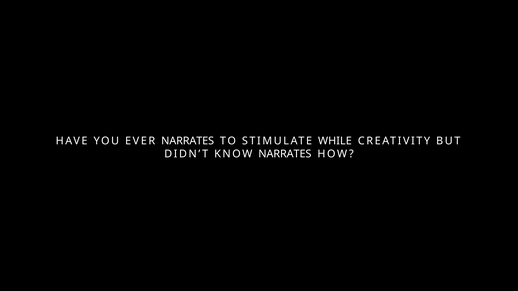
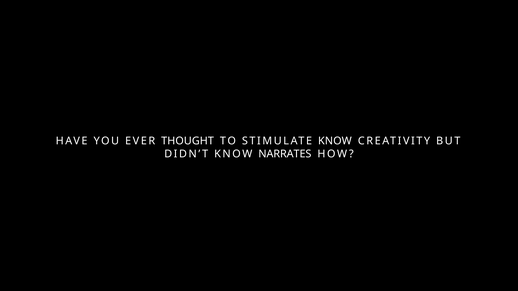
EVER NARRATES: NARRATES -> THOUGHT
STIMULATE WHILE: WHILE -> KNOW
